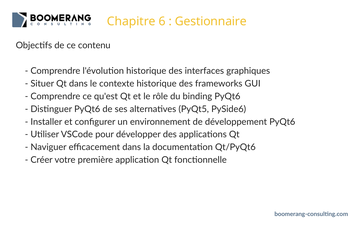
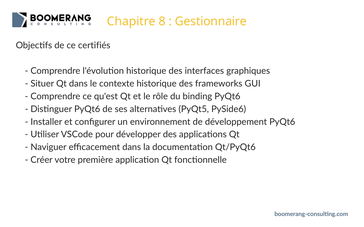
6: 6 -> 8
contenu: contenu -> certifiés
